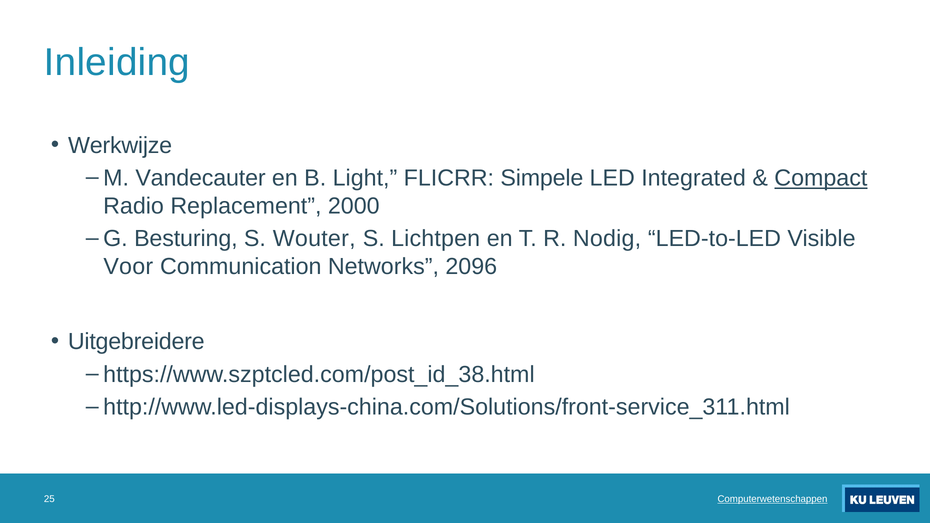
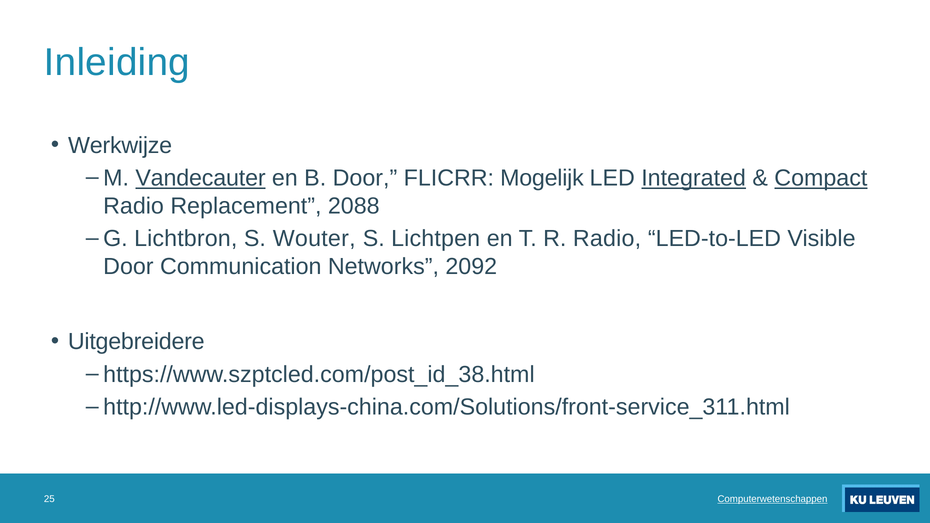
Vandecauter underline: none -> present
B Light: Light -> Door
Simpele: Simpele -> Mogelijk
Integrated underline: none -> present
2000: 2000 -> 2088
Besturing: Besturing -> Lichtbron
R Nodig: Nodig -> Radio
Voor at (128, 267): Voor -> Door
2096: 2096 -> 2092
